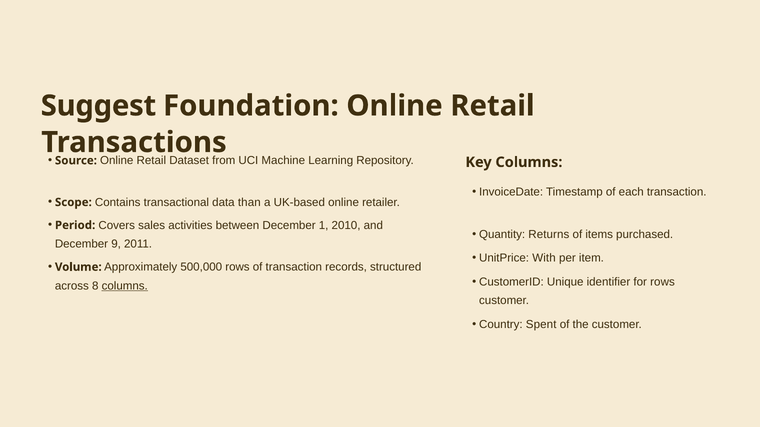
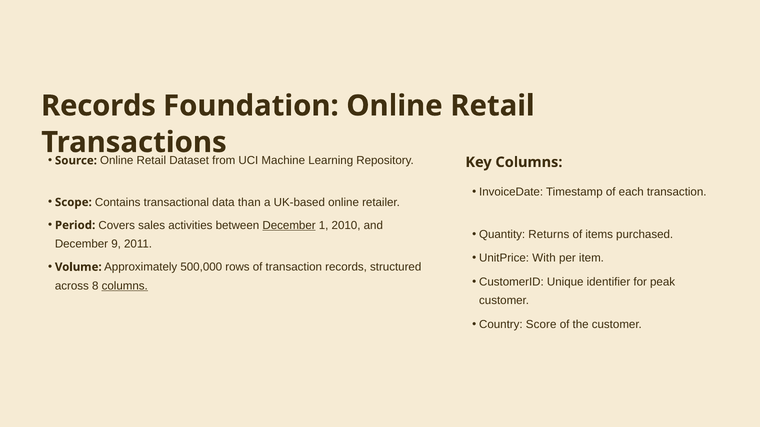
Suggest at (98, 106): Suggest -> Records
December at (289, 225) underline: none -> present
for rows: rows -> peak
Spent: Spent -> Score
